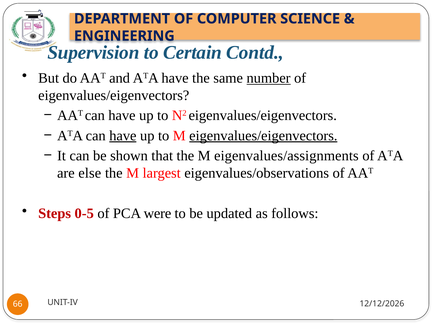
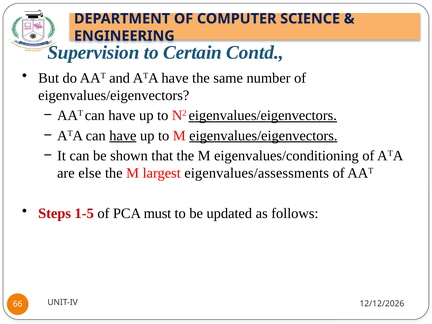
number underline: present -> none
eigenvalues/eigenvectors at (263, 116) underline: none -> present
eigenvalues/assignments: eigenvalues/assignments -> eigenvalues/conditioning
eigenvalues/observations: eigenvalues/observations -> eigenvalues/assessments
0-5: 0-5 -> 1-5
were: were -> must
